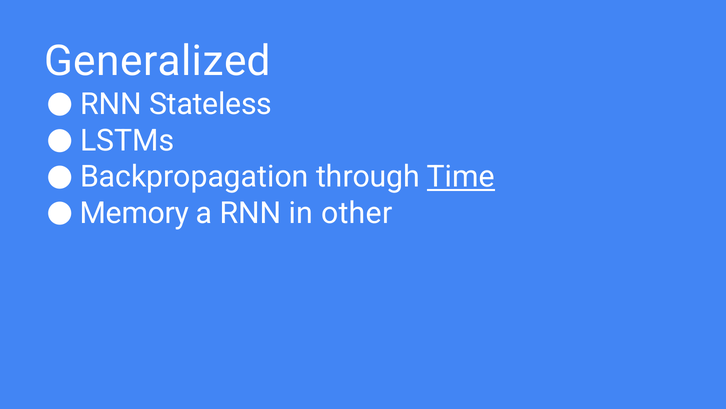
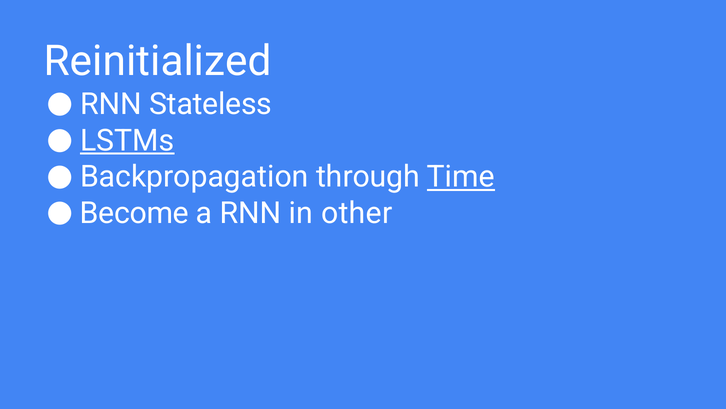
Generalized: Generalized -> Reinitialized
LSTMs underline: none -> present
Memory: Memory -> Become
